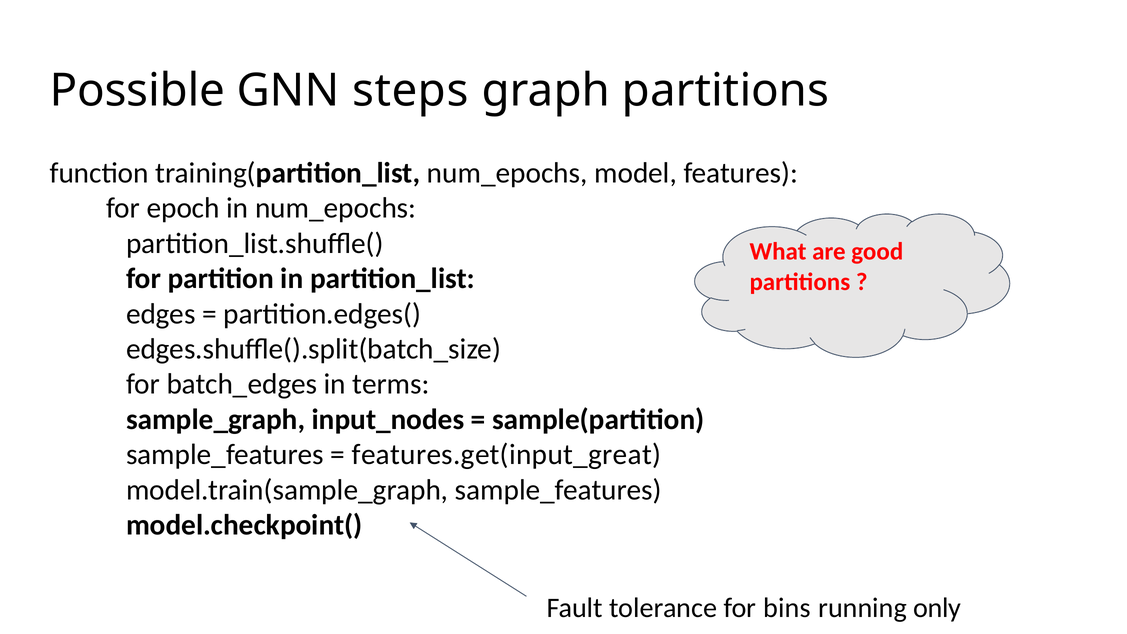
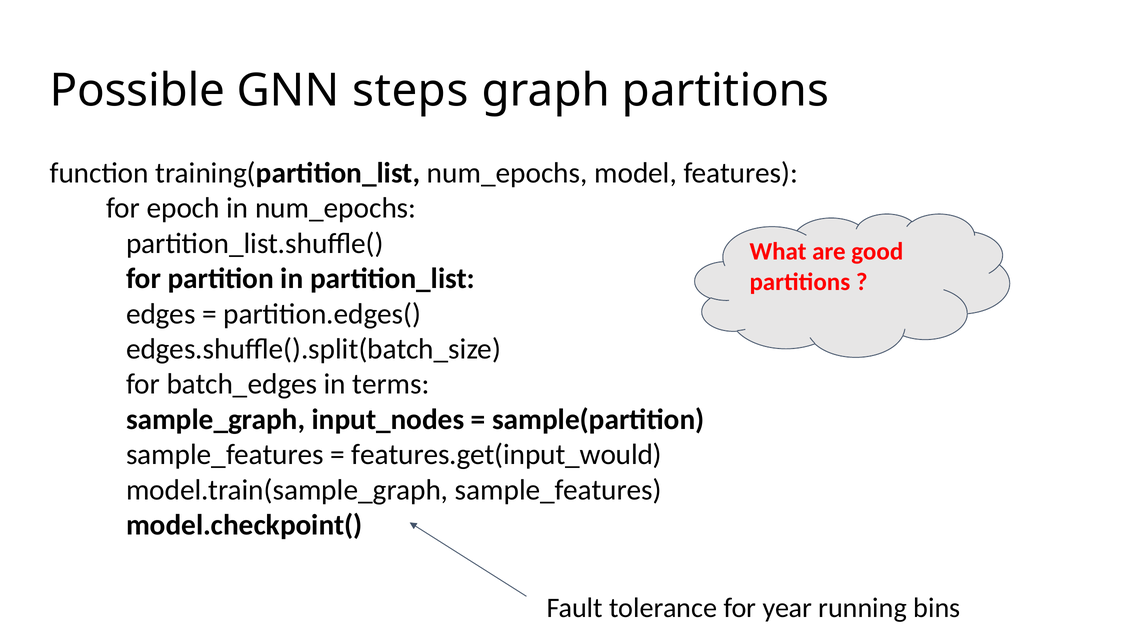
features.get(input_great: features.get(input_great -> features.get(input_would
bins: bins -> year
only: only -> bins
